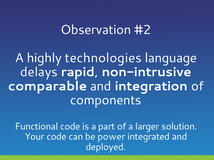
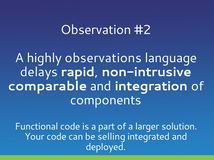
technologies: technologies -> observations
power: power -> selling
